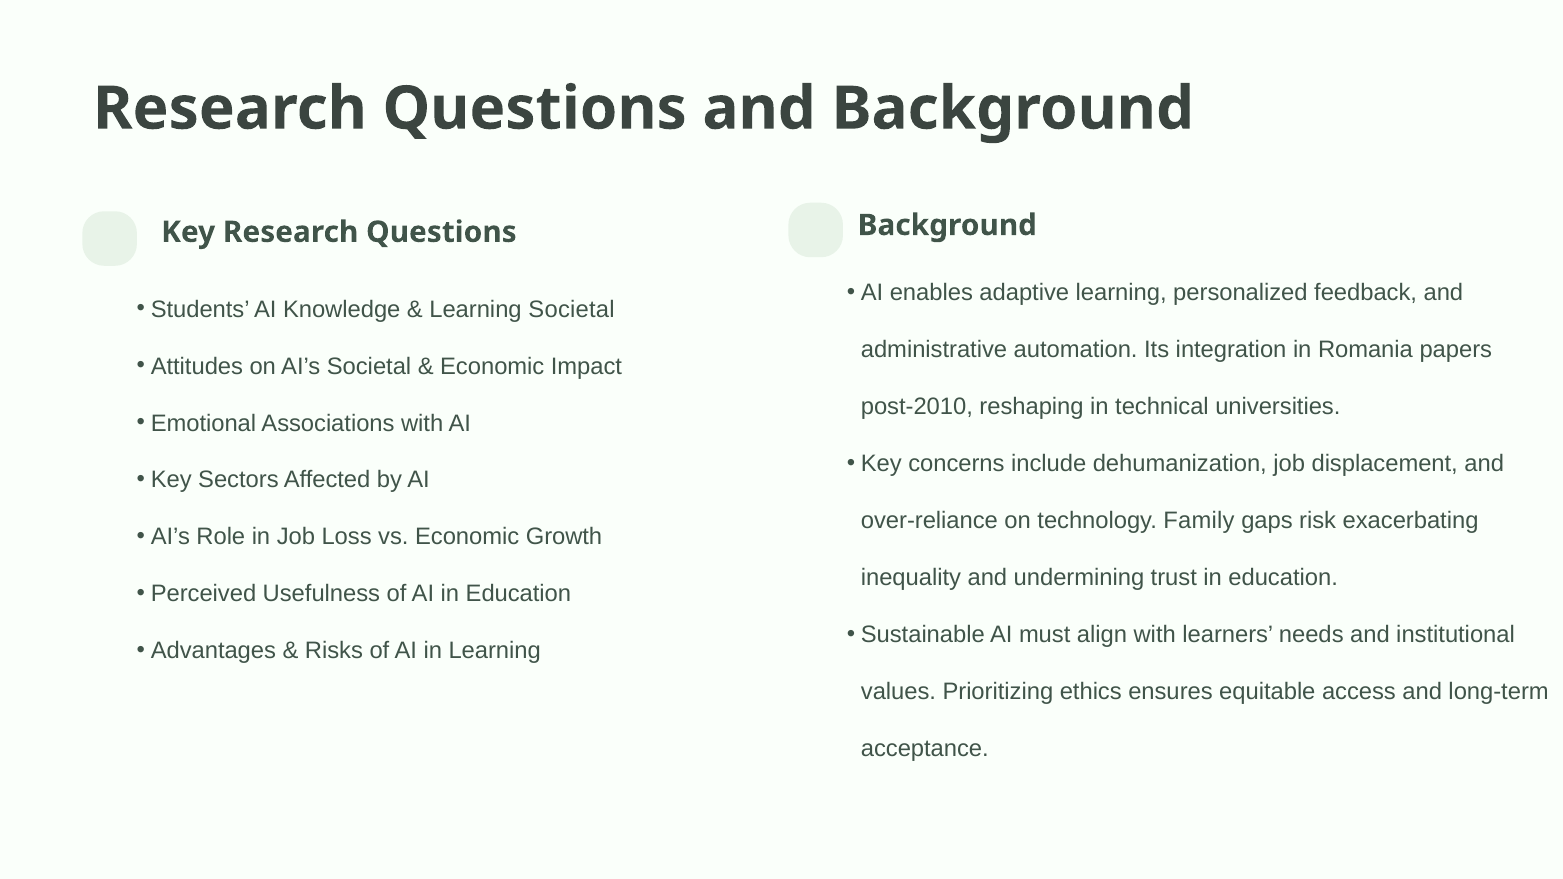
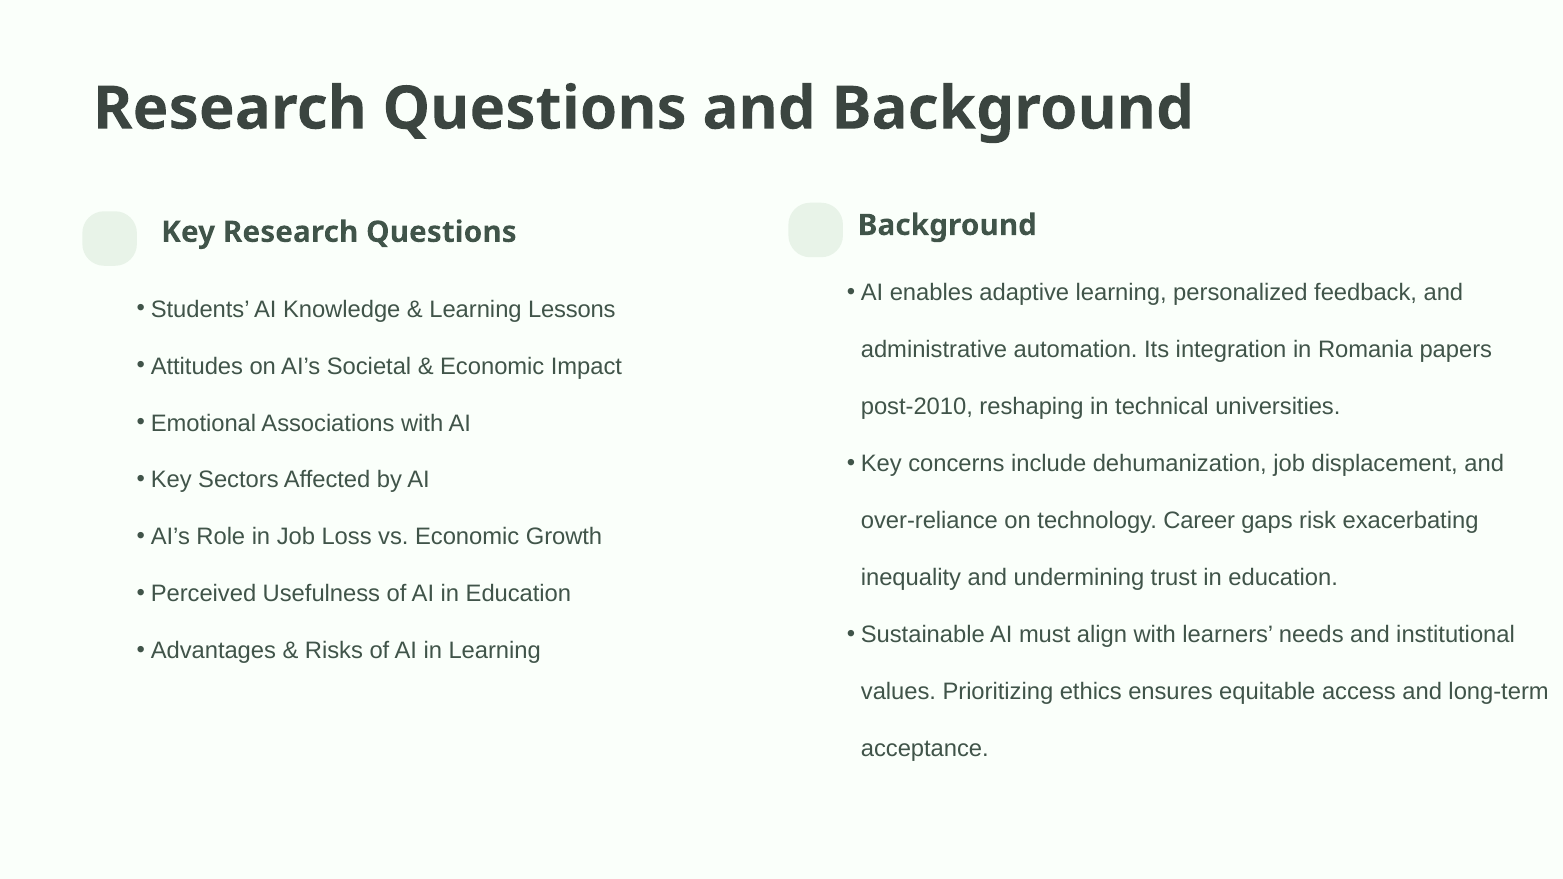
Learning Societal: Societal -> Lessons
Family: Family -> Career
